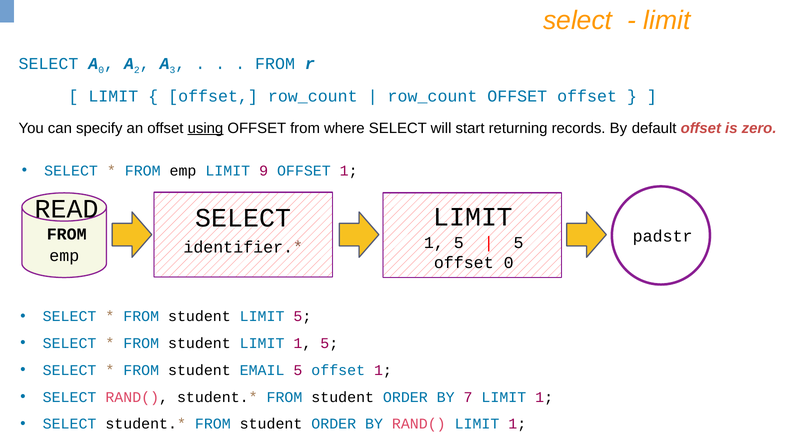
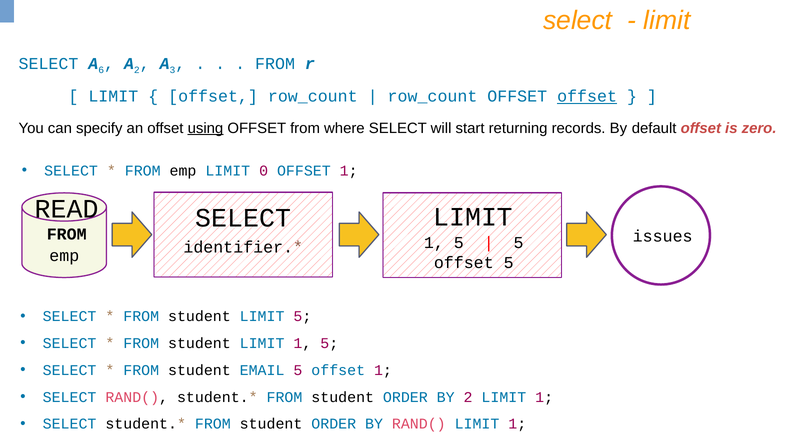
0 at (101, 70): 0 -> 6
offset at (587, 96) underline: none -> present
9: 9 -> 0
padstr: padstr -> issues
offset 0: 0 -> 5
BY 7: 7 -> 2
